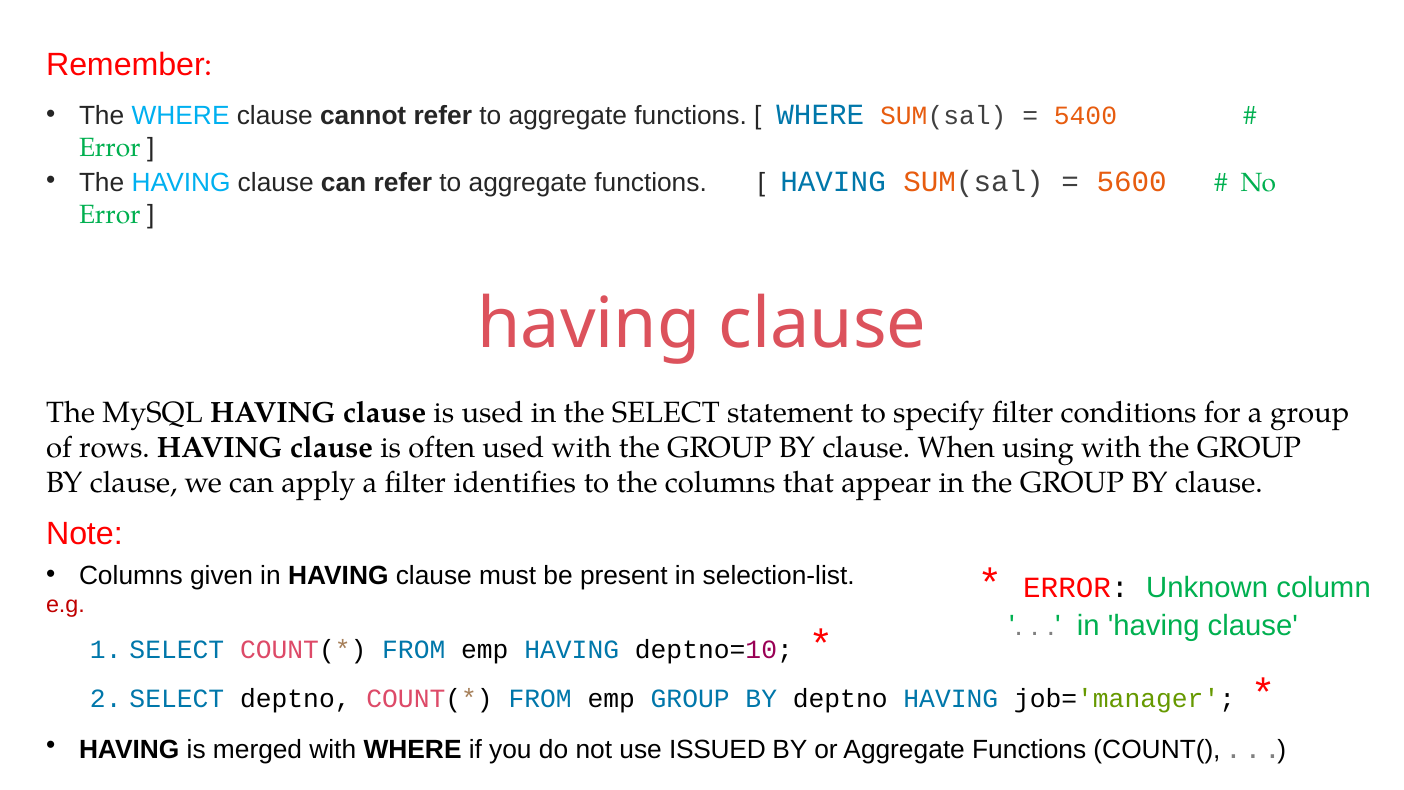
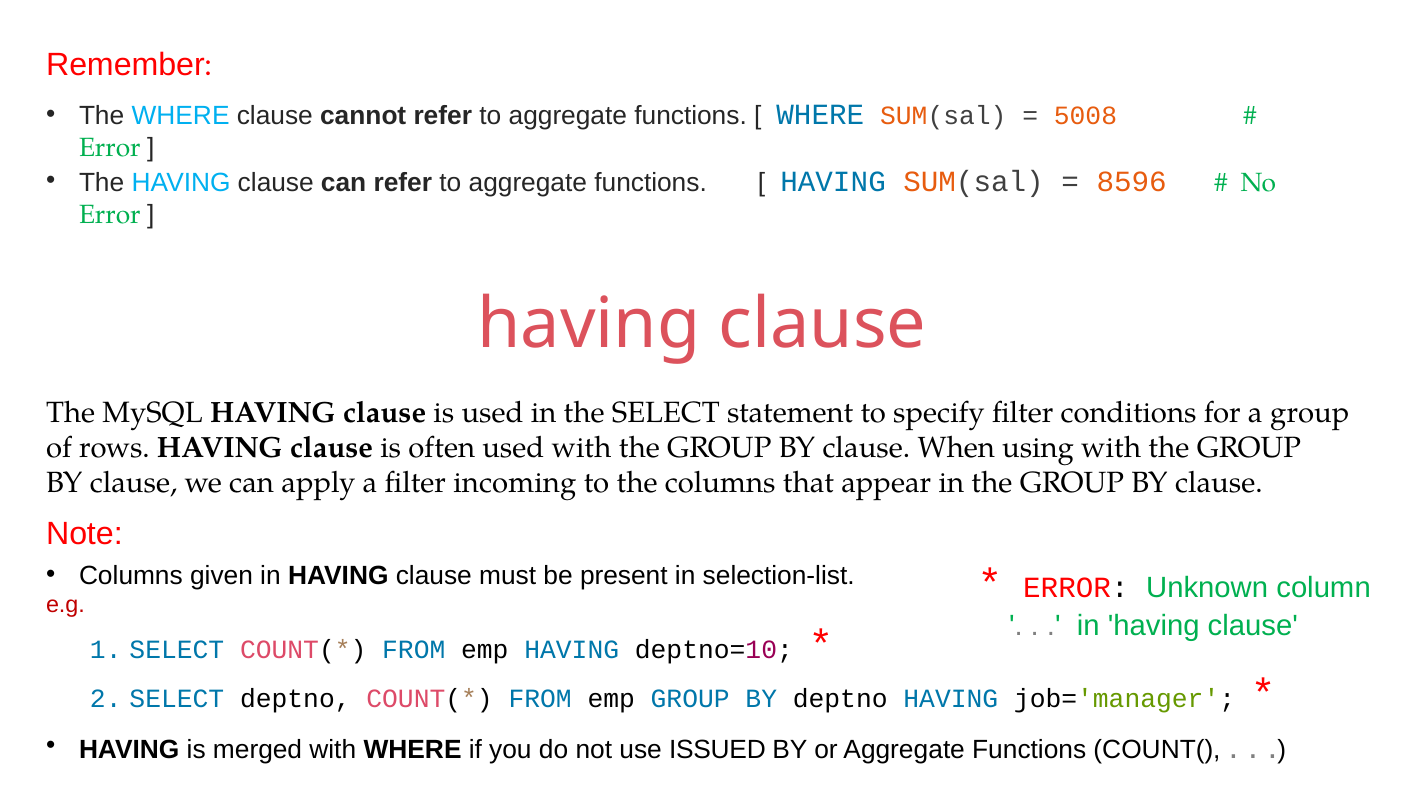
5400: 5400 -> 5008
5600: 5600 -> 8596
identifies: identifies -> incoming
